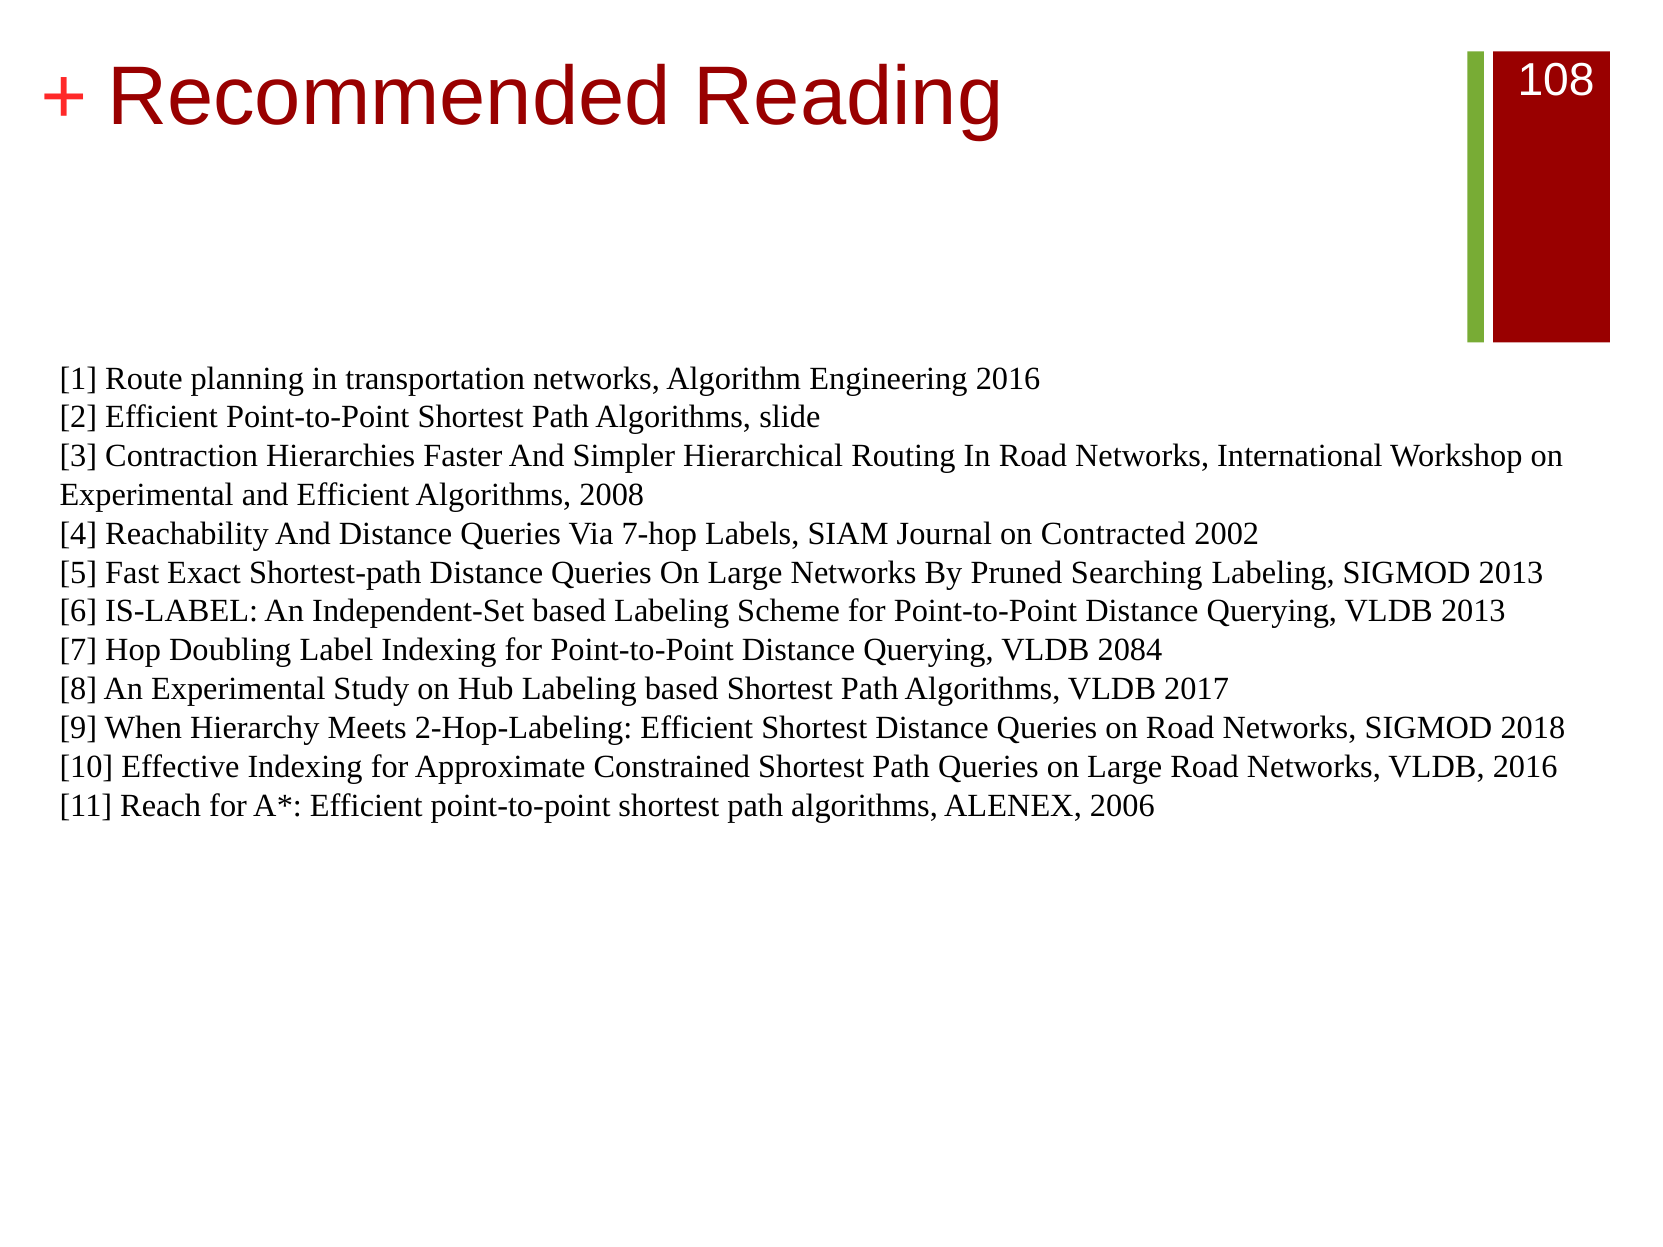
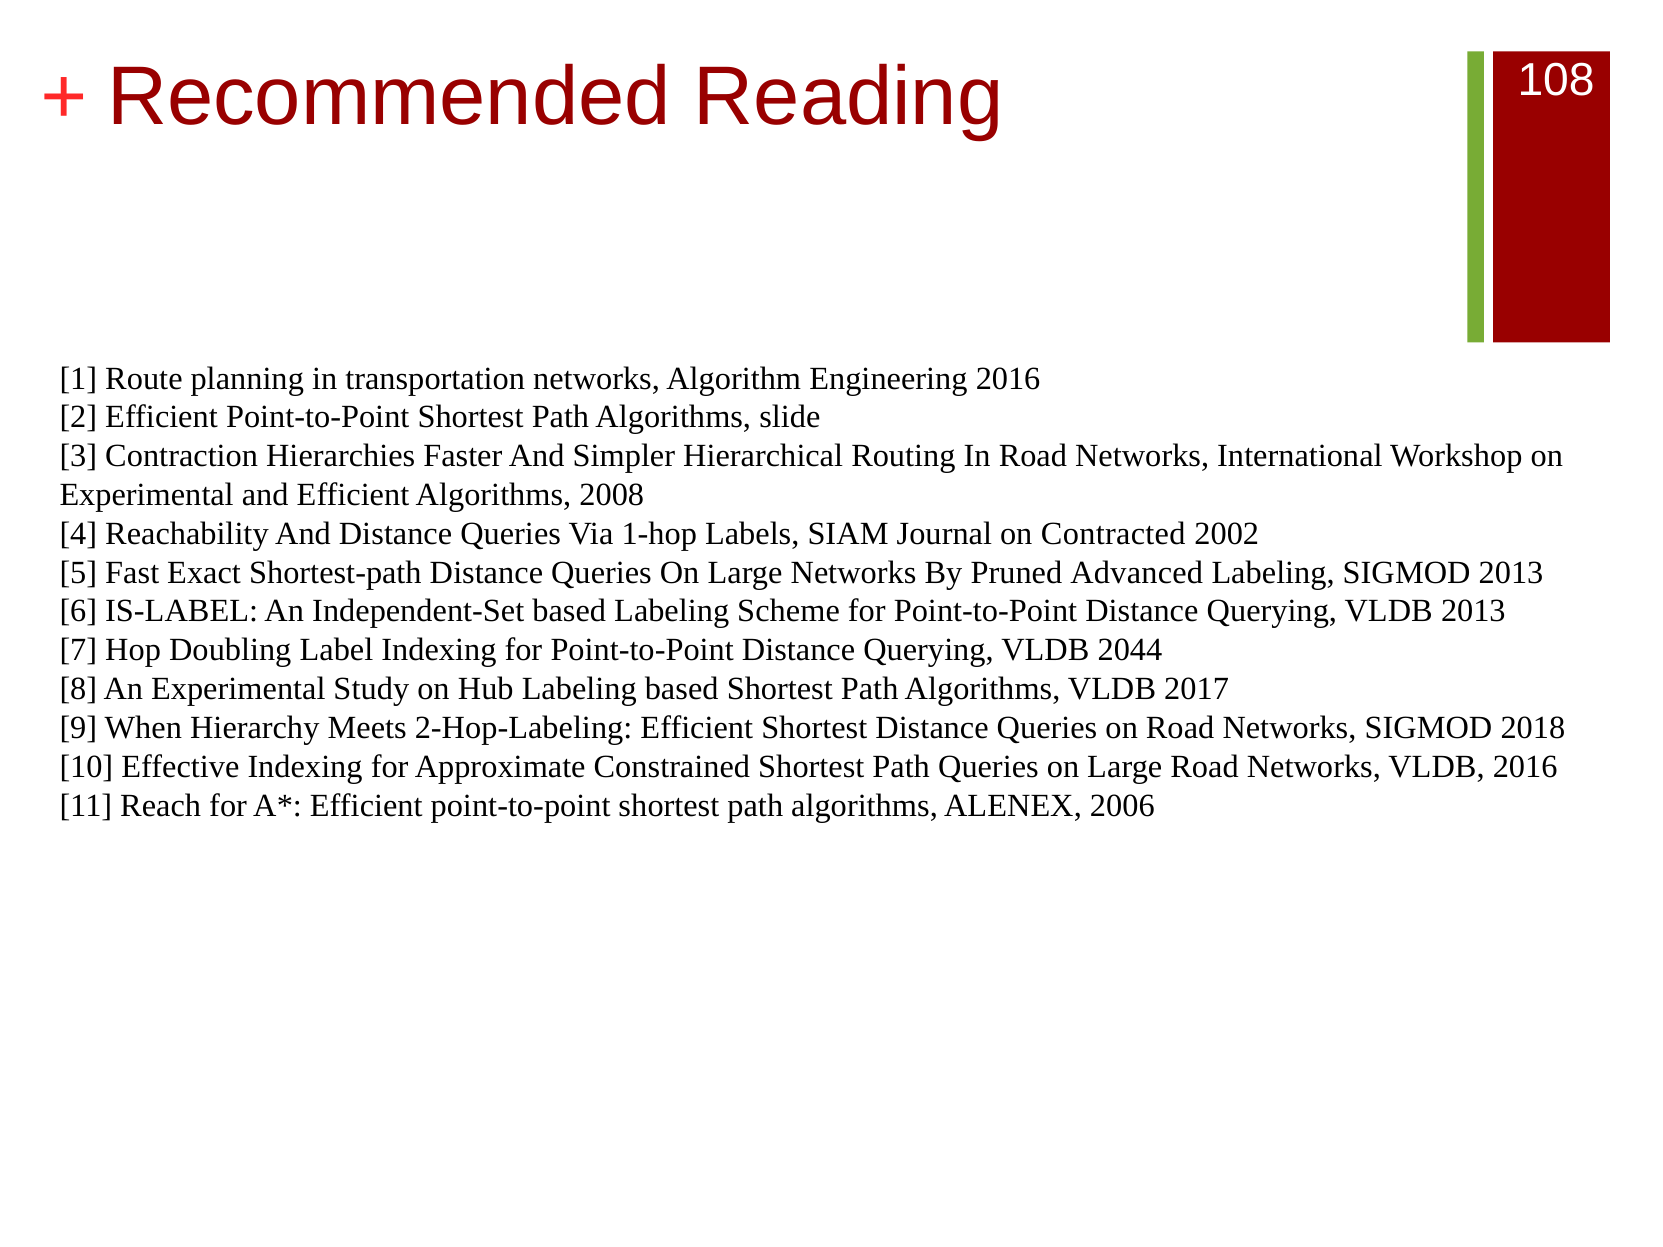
7-hop: 7-hop -> 1-hop
Searching: Searching -> Advanced
2084: 2084 -> 2044
